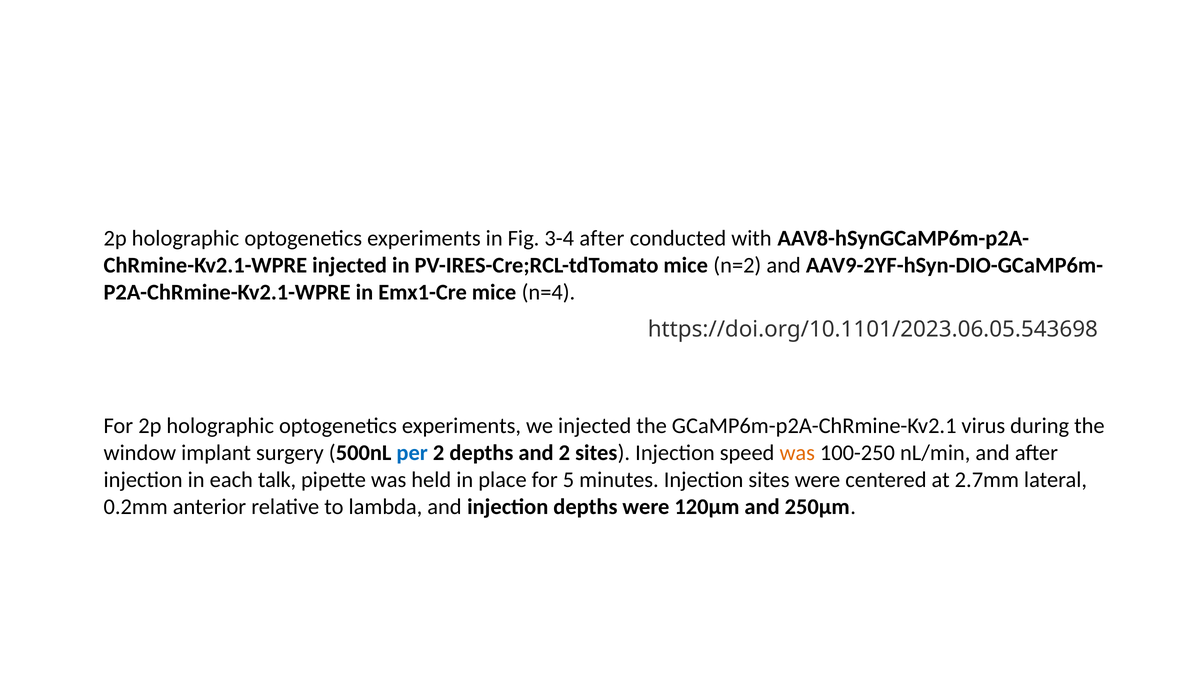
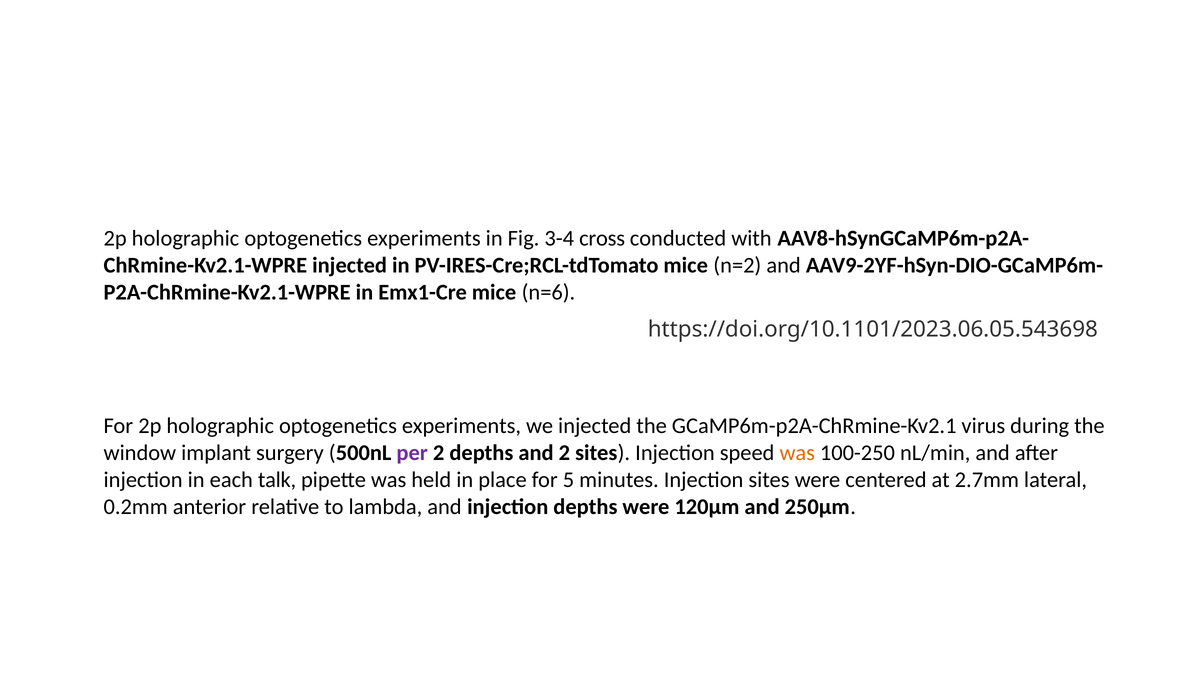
3-4 after: after -> cross
n=4: n=4 -> n=6
per colour: blue -> purple
